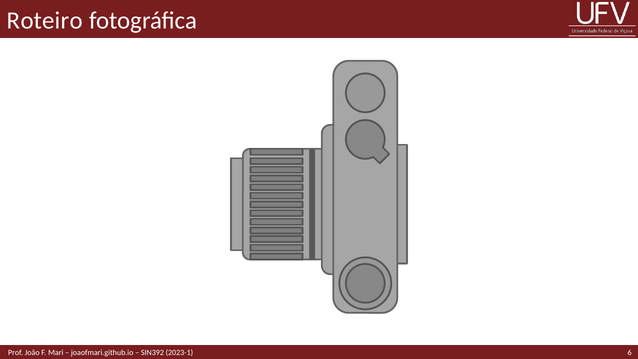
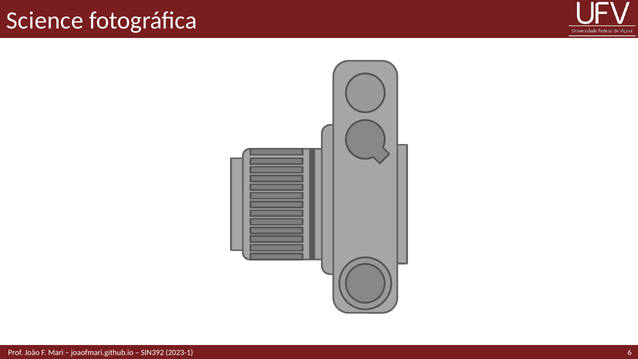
Roteiro: Roteiro -> Science
